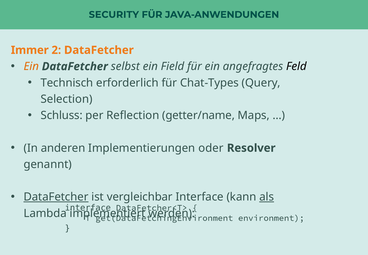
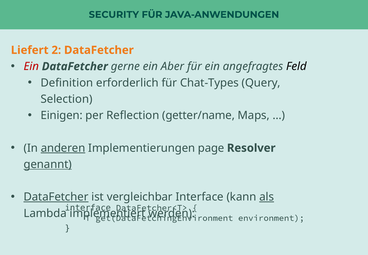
Immer: Immer -> Liefert
Ein at (31, 66) colour: orange -> red
selbst: selbst -> gerne
Field: Field -> Aber
Technisch: Technisch -> Definition
Schluss: Schluss -> Einigen
anderen underline: none -> present
oder: oder -> page
genannt underline: none -> present
